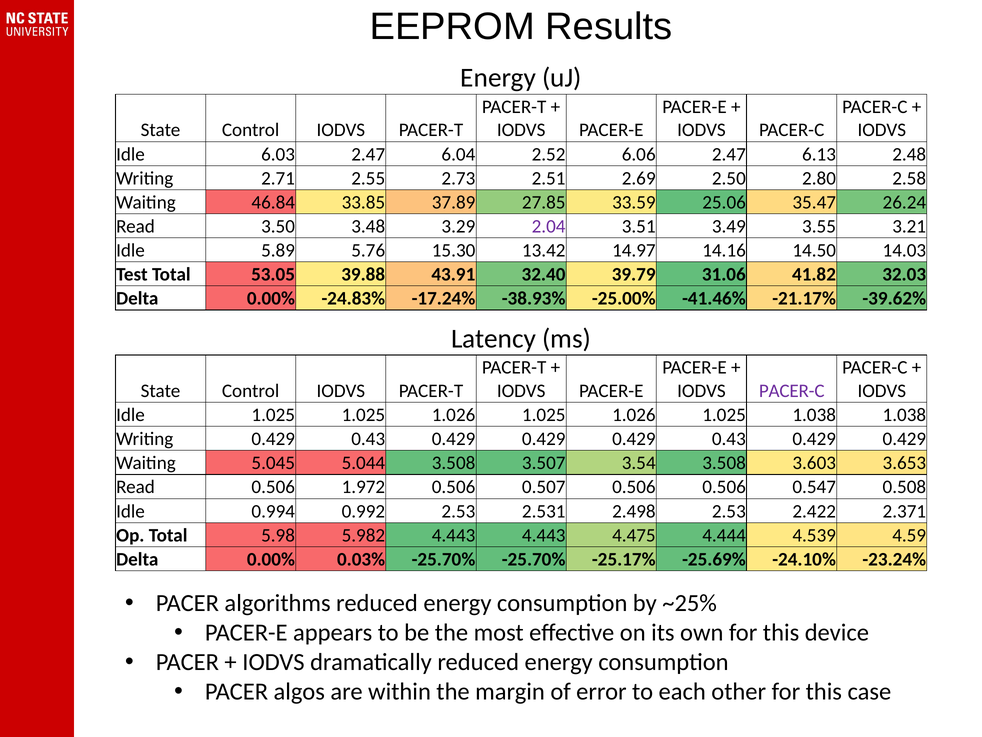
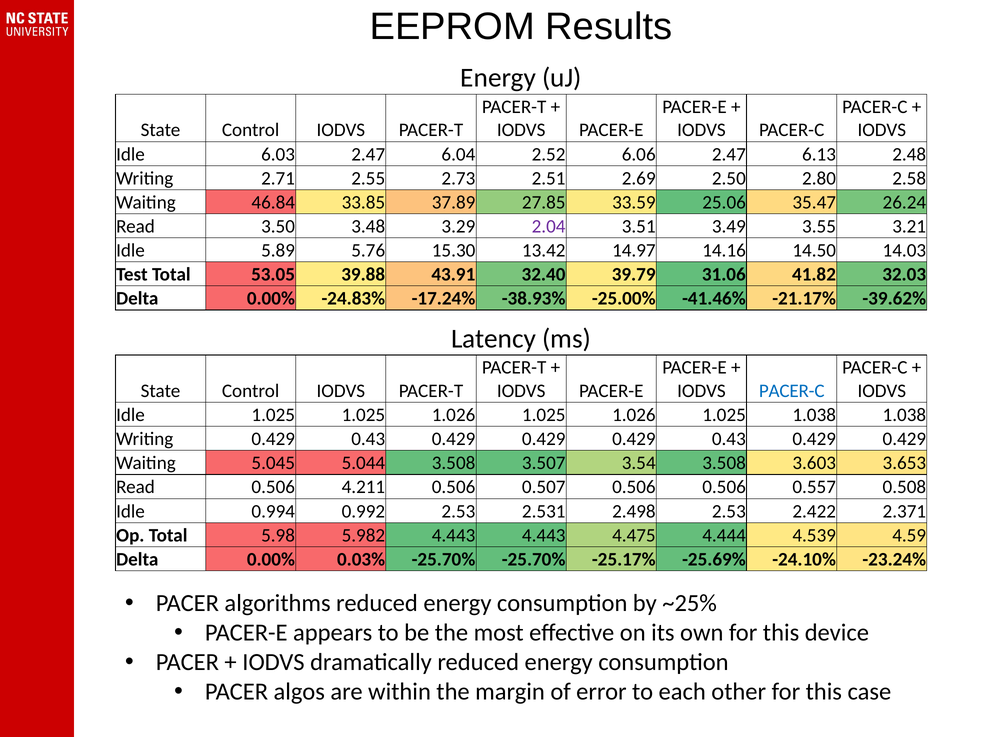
PACER-C at (792, 391) colour: purple -> blue
1.972: 1.972 -> 4.211
0.547: 0.547 -> 0.557
